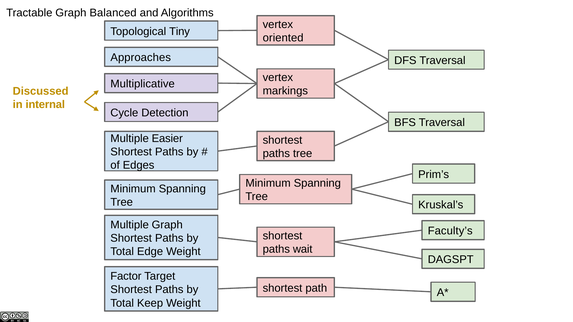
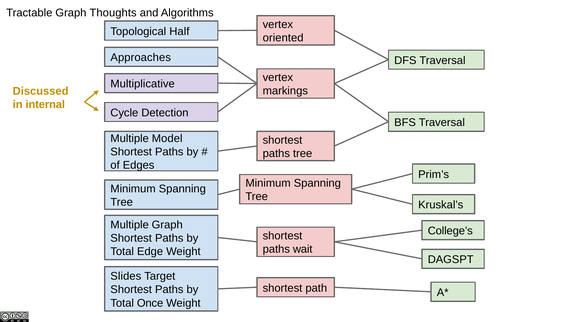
Balanced: Balanced -> Thoughts
Tiny: Tiny -> Half
Easier: Easier -> Model
Faculty’s: Faculty’s -> College’s
Factor: Factor -> Slides
Keep: Keep -> Once
